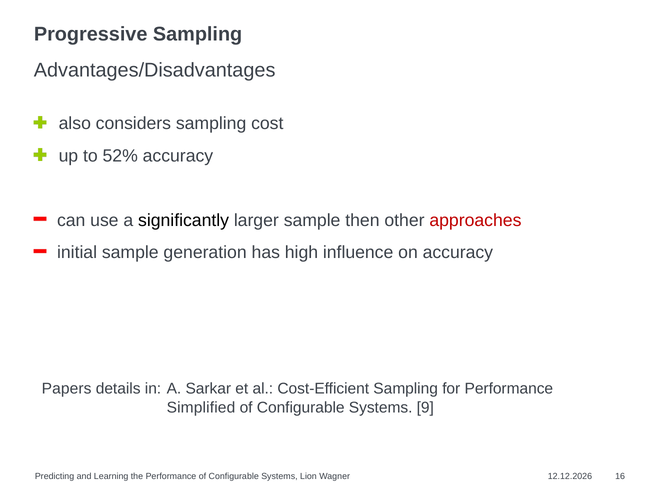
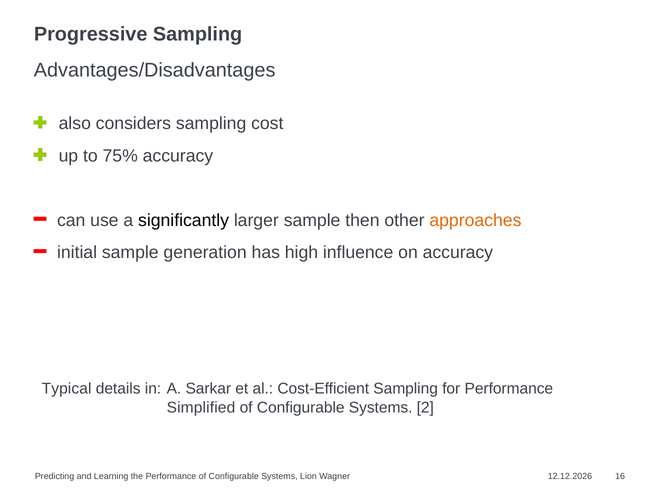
52%: 52% -> 75%
approaches colour: red -> orange
Papers: Papers -> Typical
9: 9 -> 2
